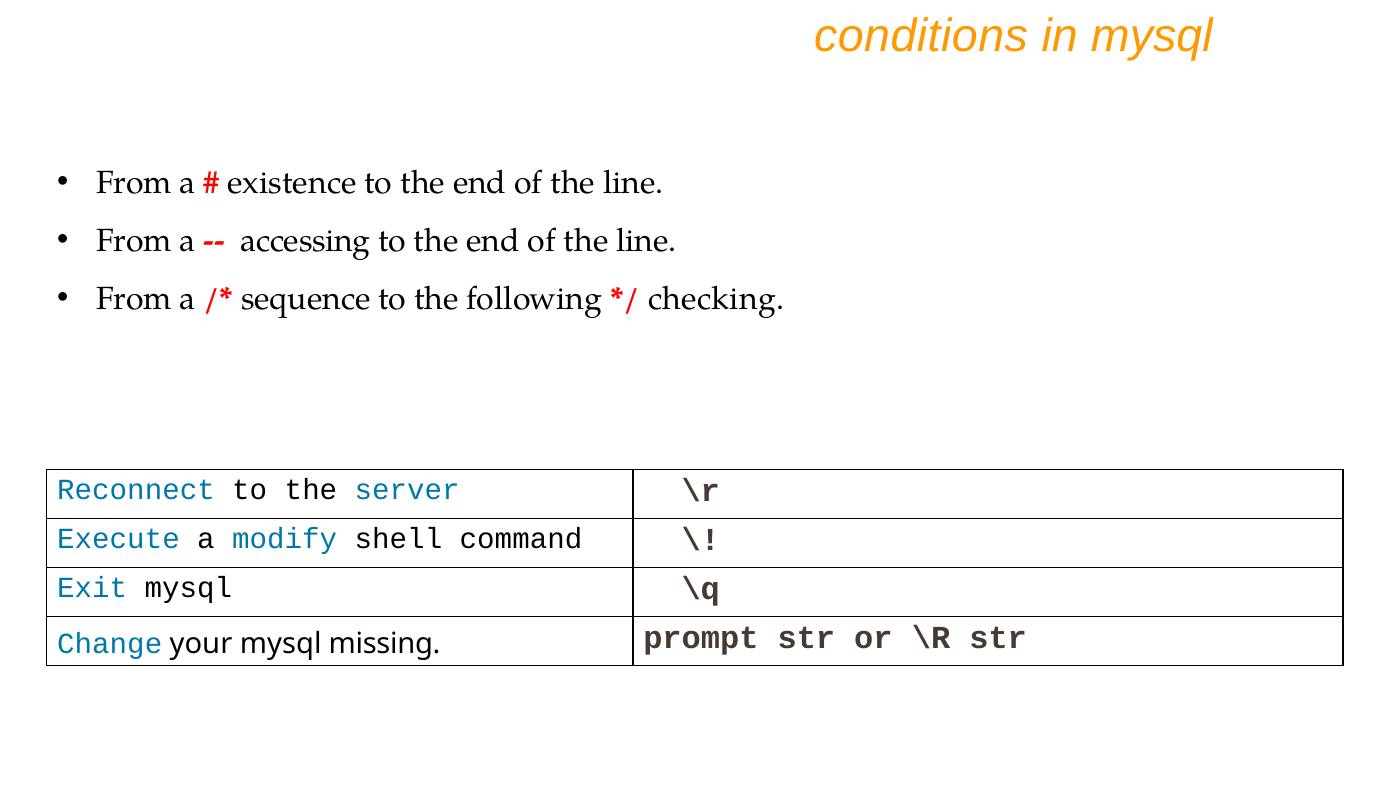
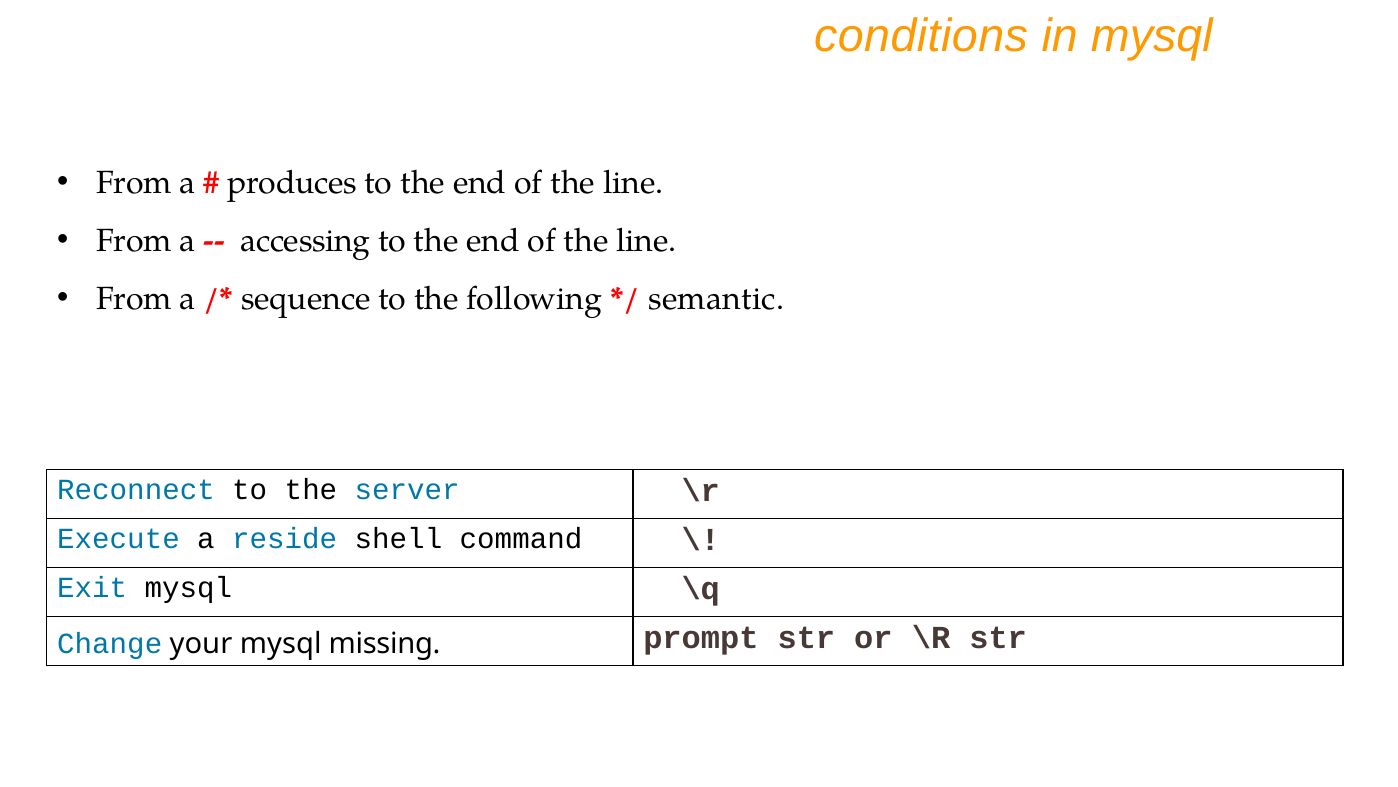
existence: existence -> produces
checking: checking -> semantic
modify: modify -> reside
